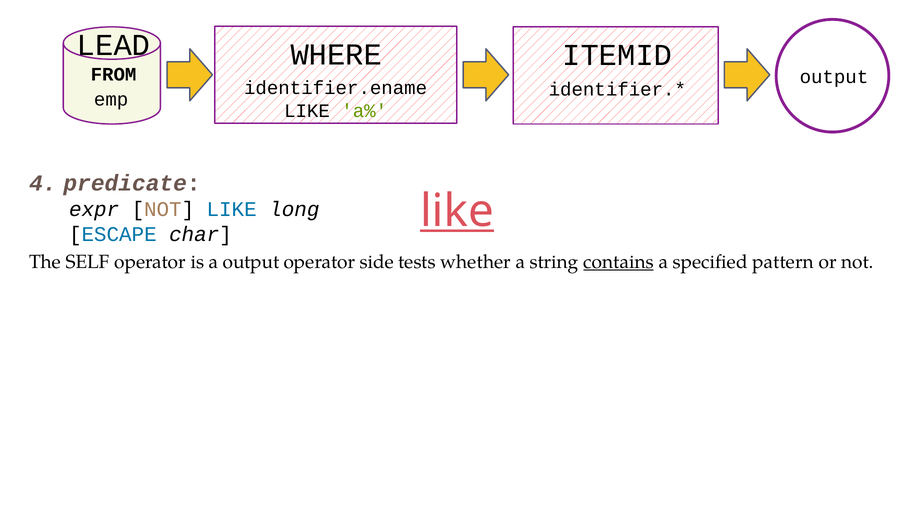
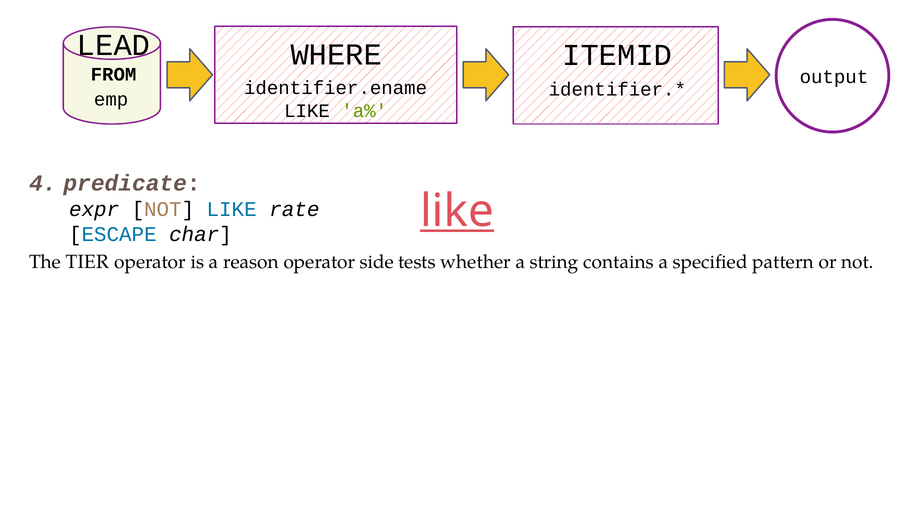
long: long -> rate
SELF: SELF -> TIER
a output: output -> reason
contains underline: present -> none
